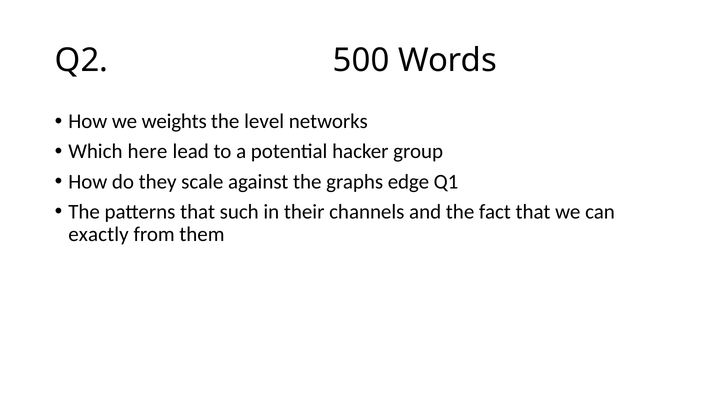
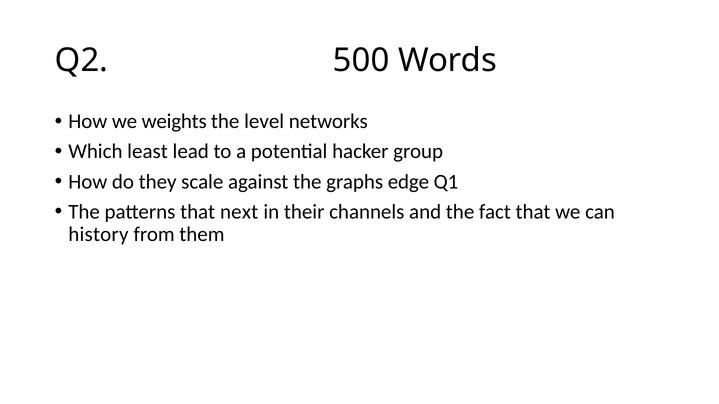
here: here -> least
such: such -> next
exactly: exactly -> history
